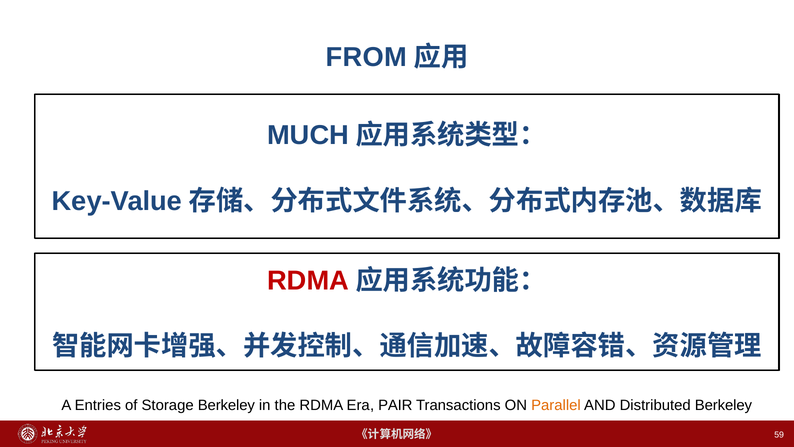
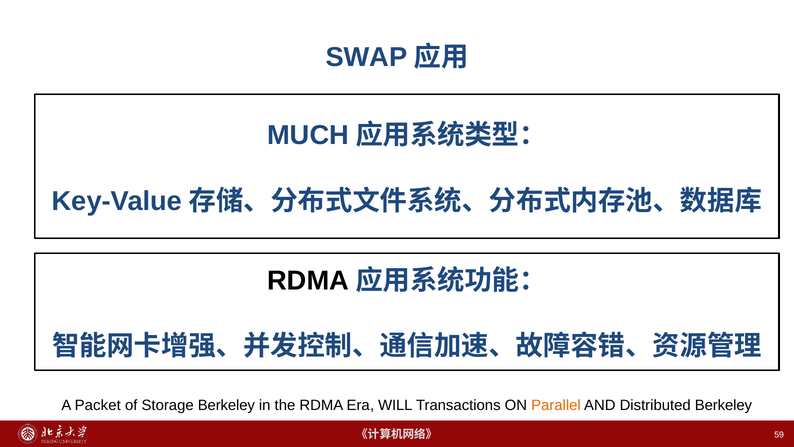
FROM: FROM -> SWAP
RDMA at (308, 281) colour: red -> black
Entries: Entries -> Packet
PAIR: PAIR -> WILL
